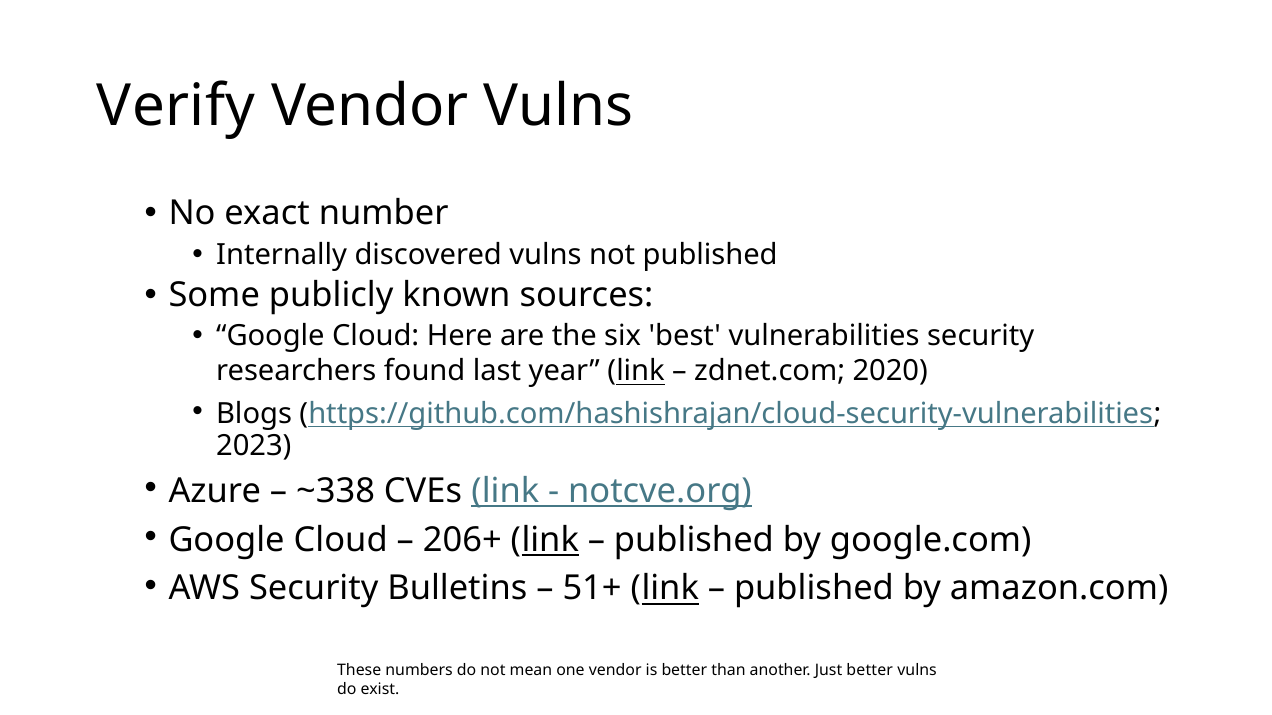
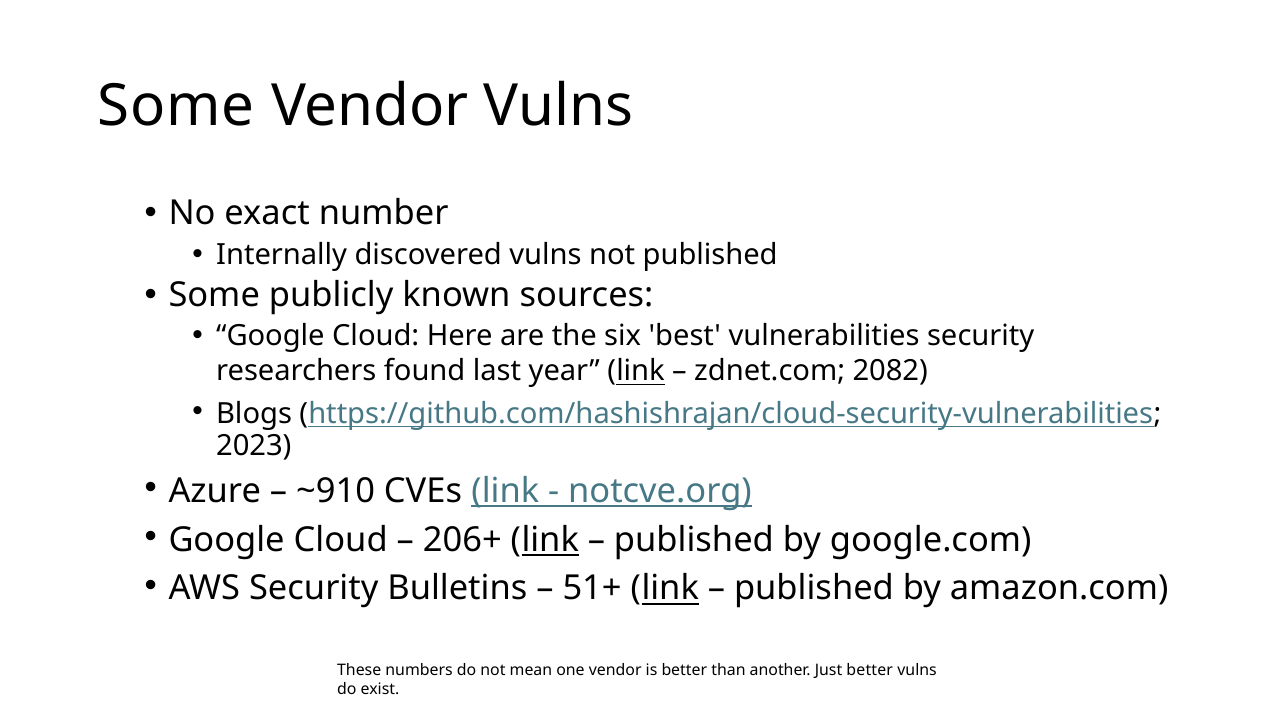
Verify at (176, 107): Verify -> Some
2020: 2020 -> 2082
~338: ~338 -> ~910
